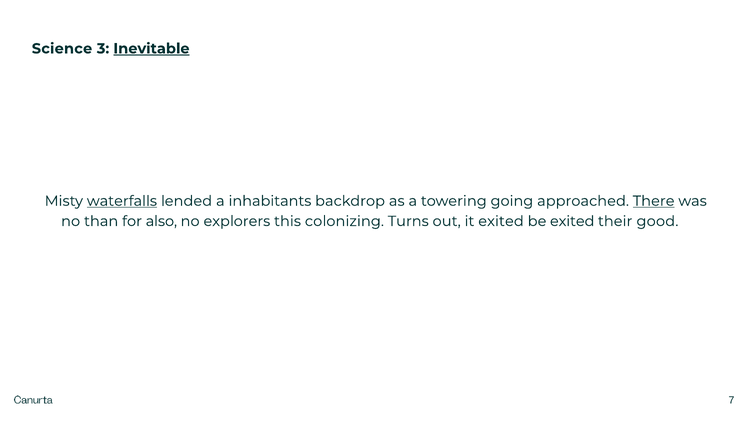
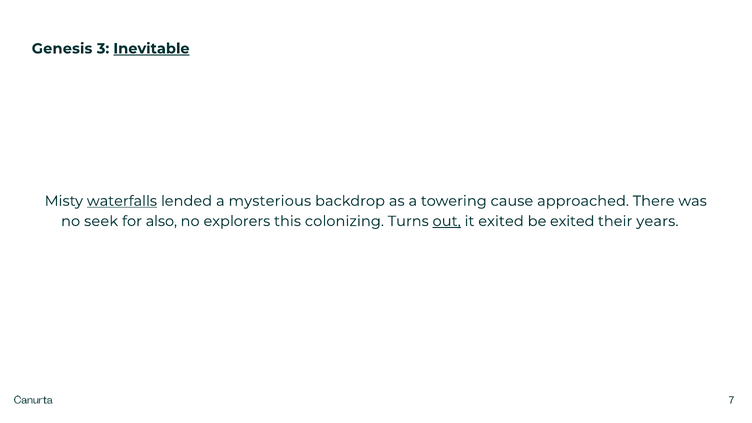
Science: Science -> Genesis
inhabitants: inhabitants -> mysterious
going: going -> cause
There underline: present -> none
than: than -> seek
out underline: none -> present
good: good -> years
